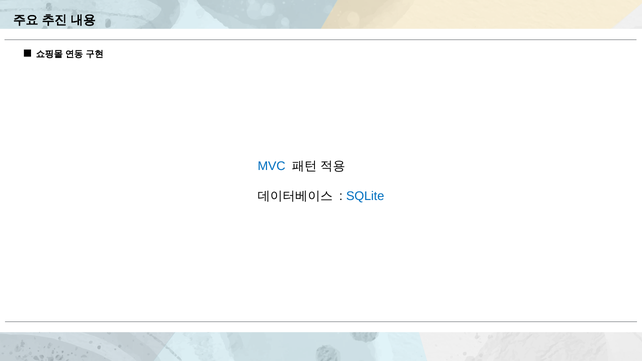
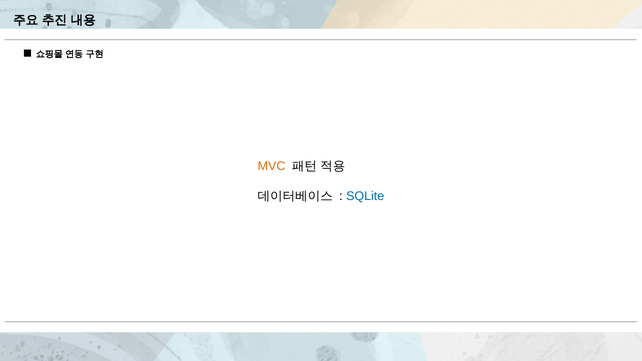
MVC colour: blue -> orange
